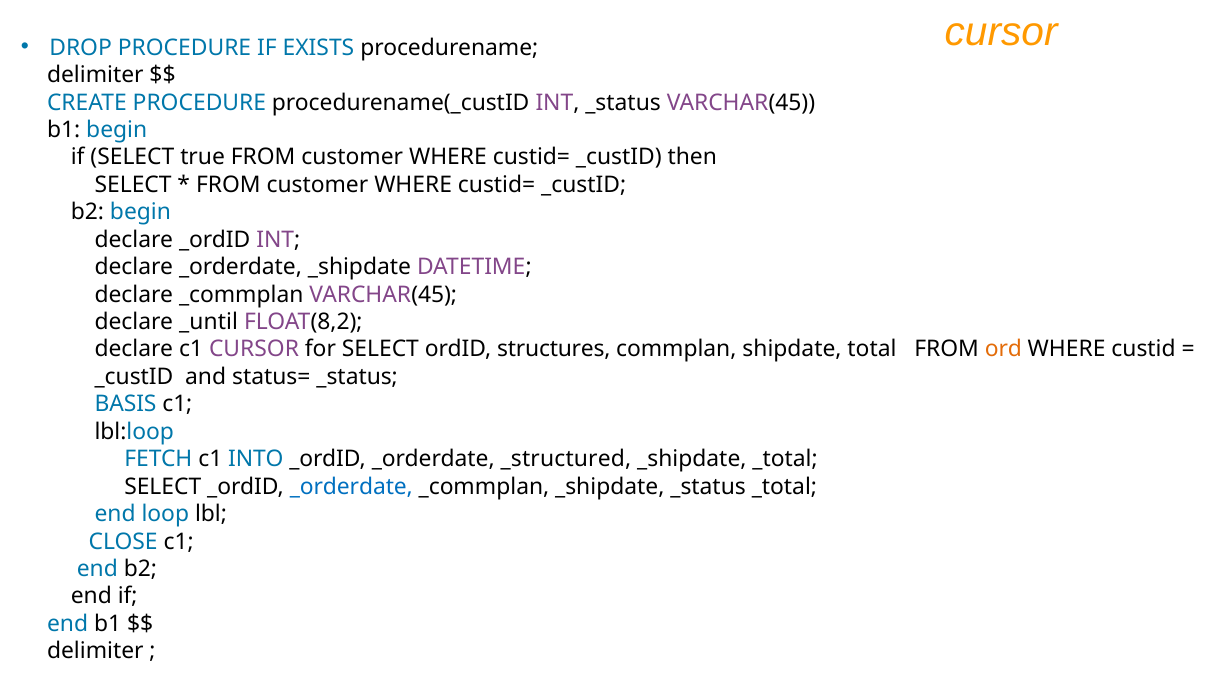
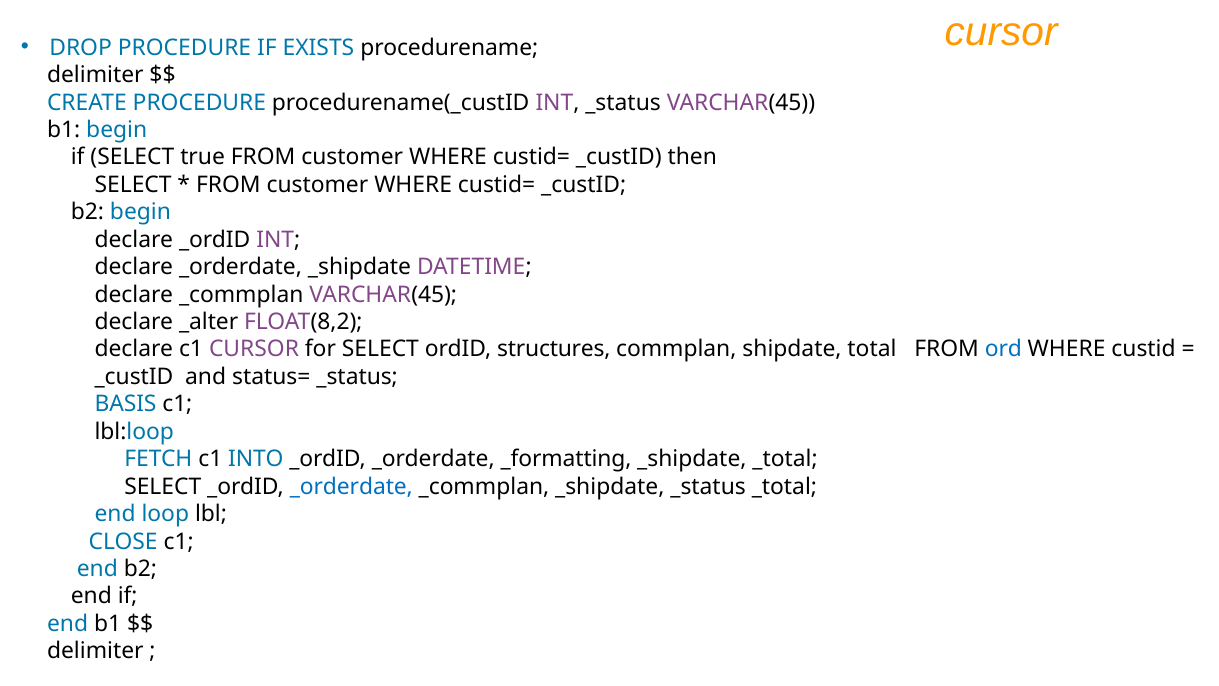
_until: _until -> _alter
ord colour: orange -> blue
_structured: _structured -> _formatting
